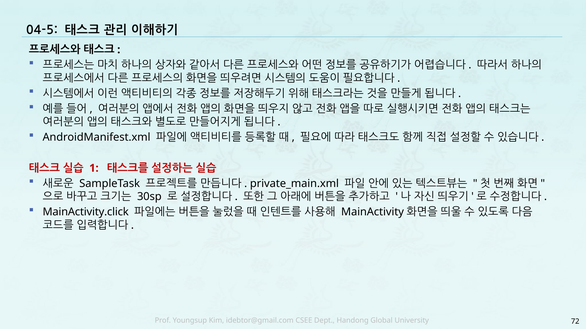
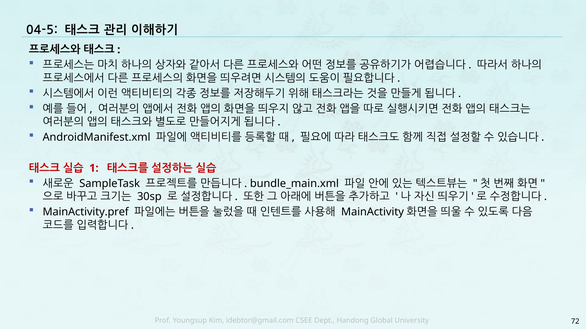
private_main.xml: private_main.xml -> bundle_main.xml
MainActivity.click: MainActivity.click -> MainActivity.pref
